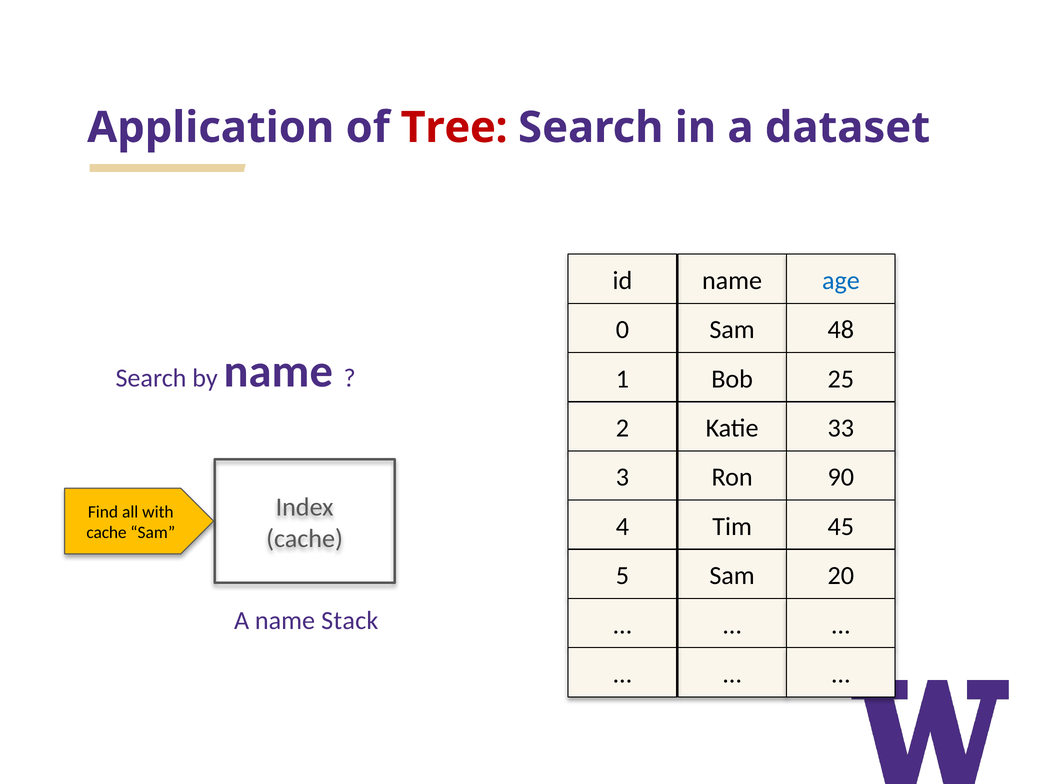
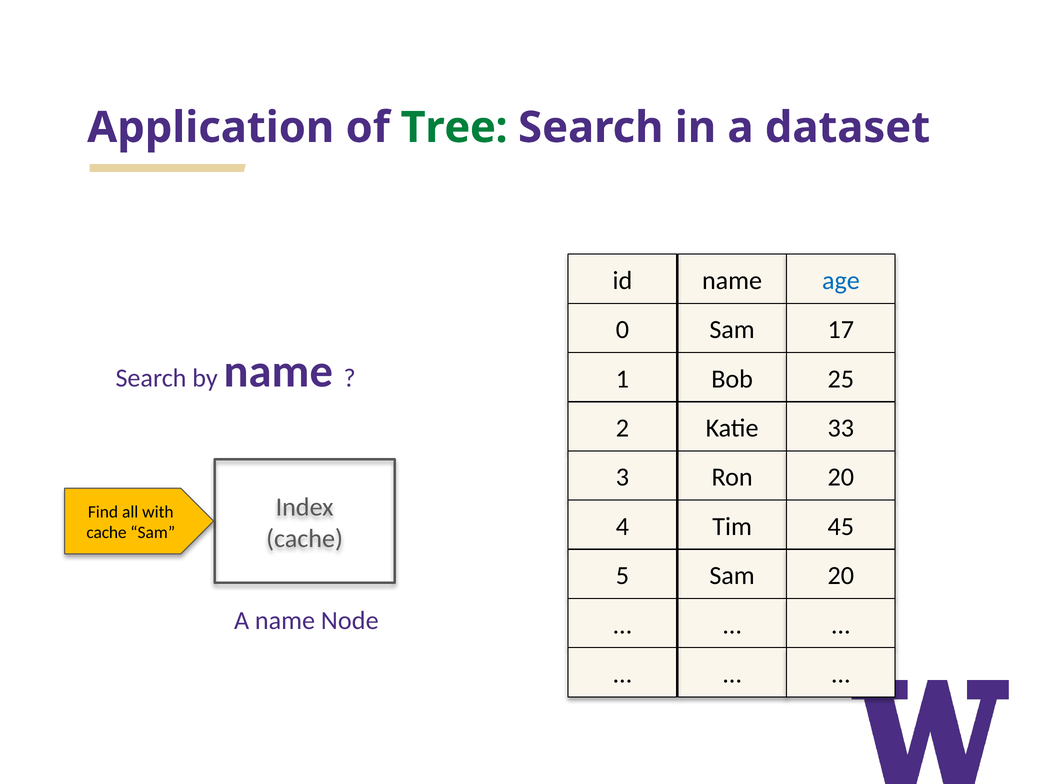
Tree colour: red -> green
48: 48 -> 17
Ron 90: 90 -> 20
Stack: Stack -> Node
